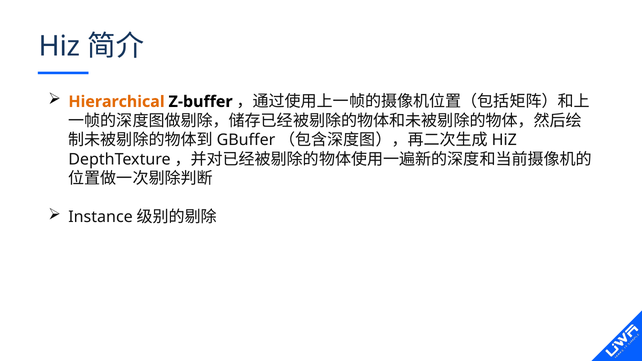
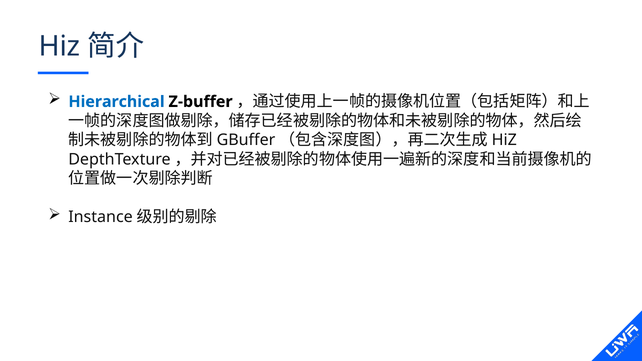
Hierarchical colour: orange -> blue
